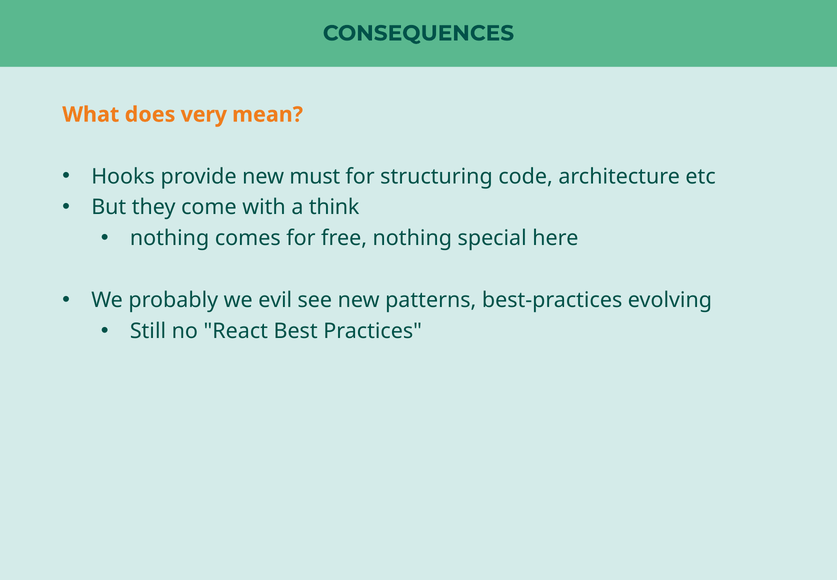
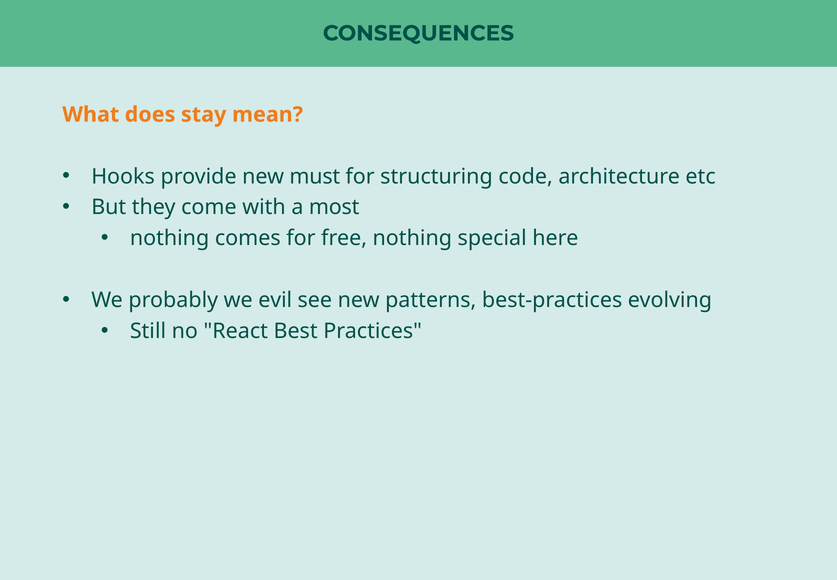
very: very -> stay
think: think -> most
